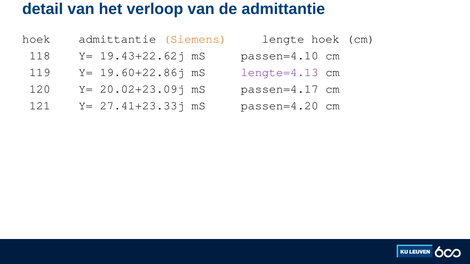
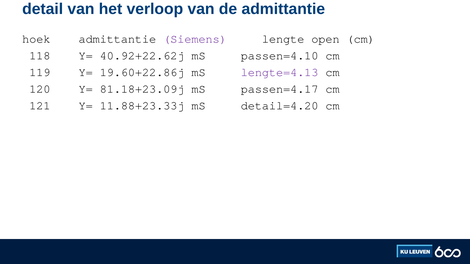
Siemens colour: orange -> purple
lengte hoek: hoek -> open
19.43+22.62j: 19.43+22.62j -> 40.92+22.62j
20.02+23.09j: 20.02+23.09j -> 81.18+23.09j
27.41+23.33j: 27.41+23.33j -> 11.88+23.33j
passen=4.20: passen=4.20 -> detail=4.20
